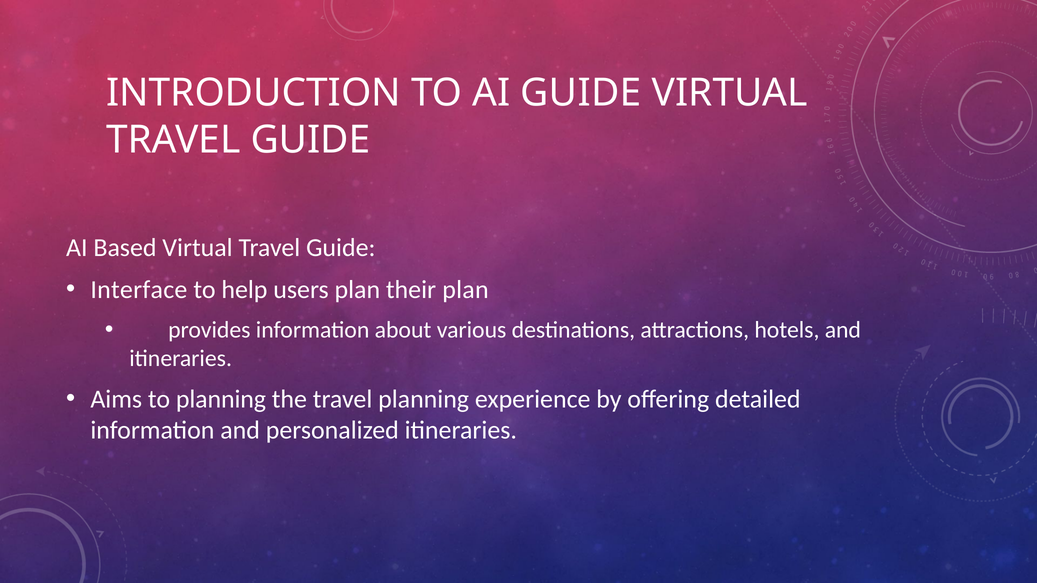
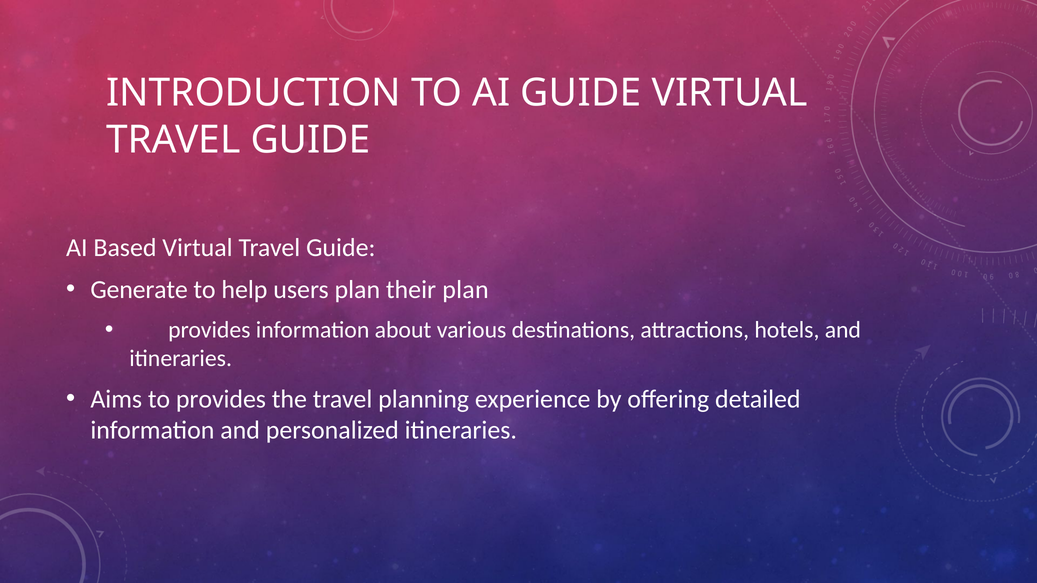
Interface: Interface -> Generate
to planning: planning -> provides
